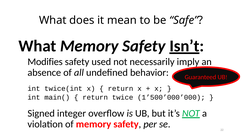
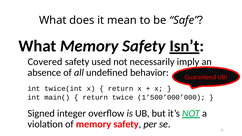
Modifies: Modifies -> Covered
